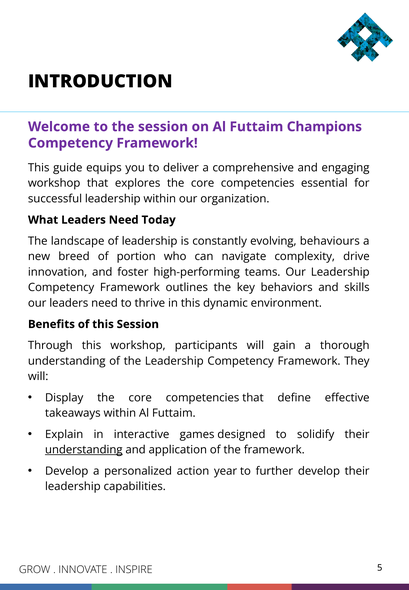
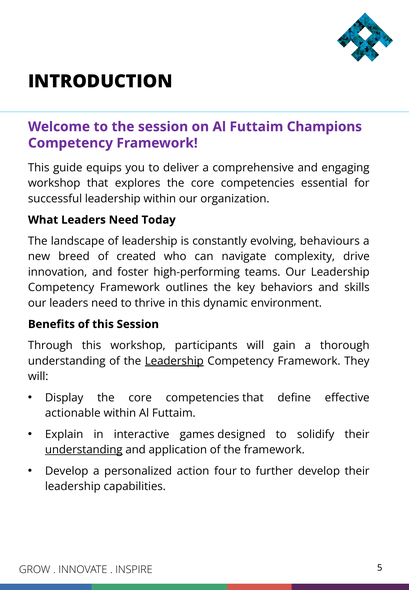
portion: portion -> created
Leadership at (174, 361) underline: none -> present
takeaways: takeaways -> actionable
year: year -> four
